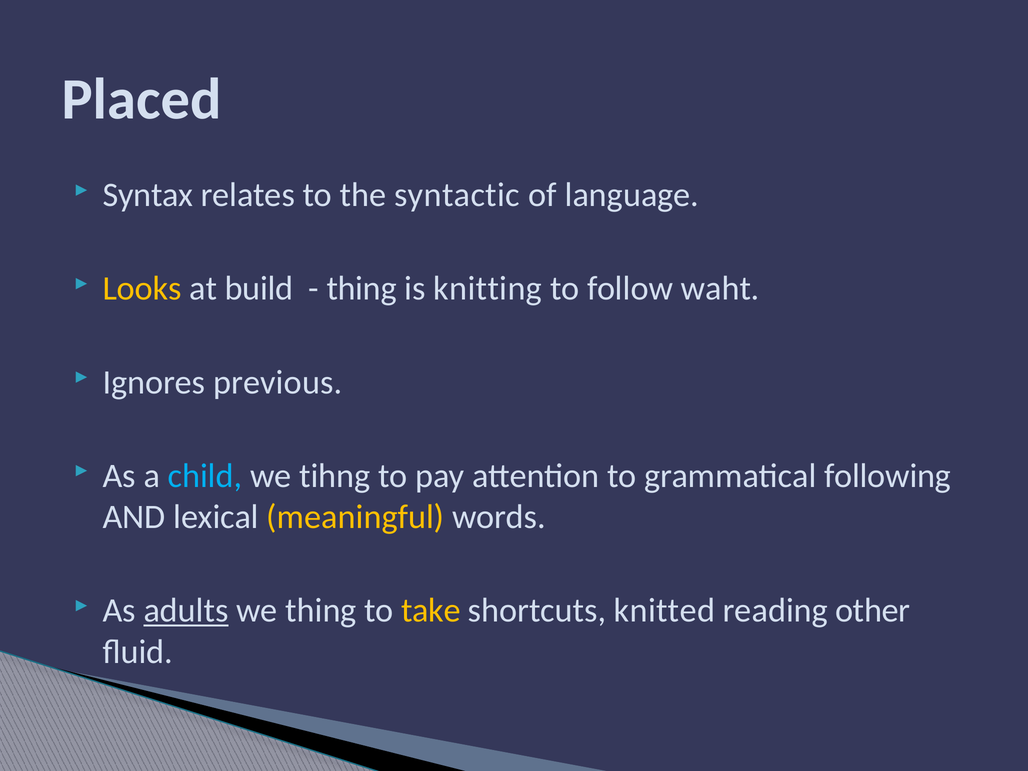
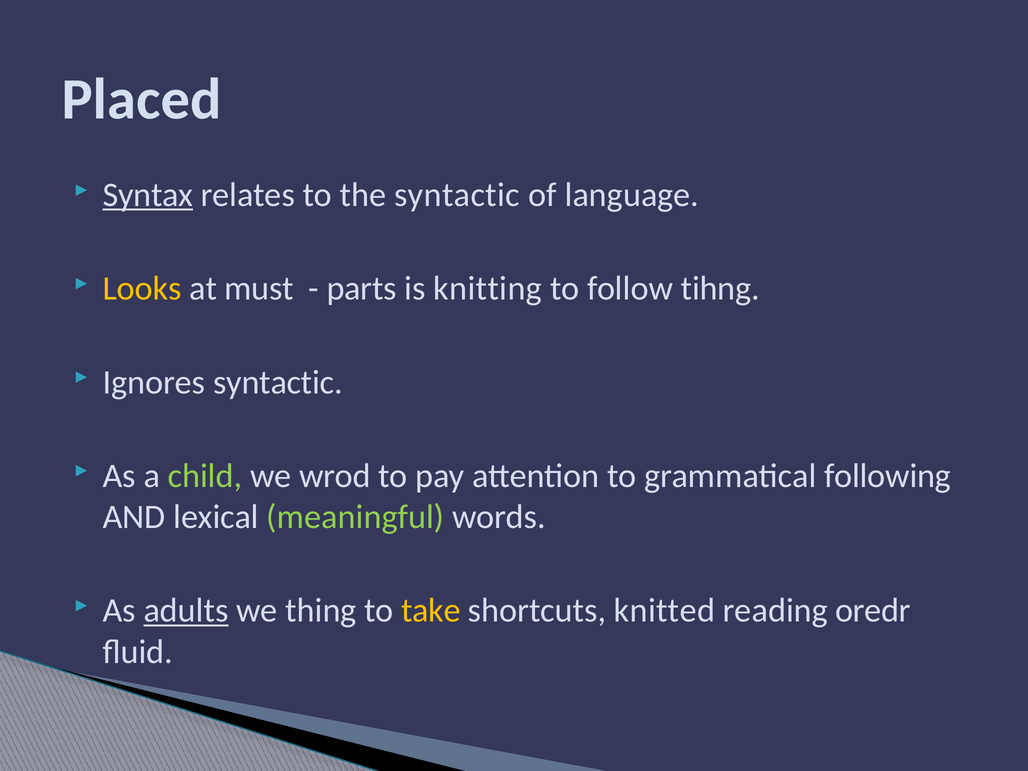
Syntax underline: none -> present
build: build -> must
thing at (362, 289): thing -> parts
waht: waht -> tihng
Ignores previous: previous -> syntactic
child colour: light blue -> light green
tihng: tihng -> wrod
meaningful colour: yellow -> light green
other: other -> oredr
